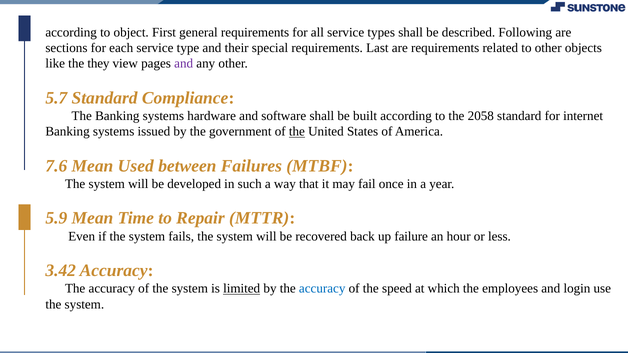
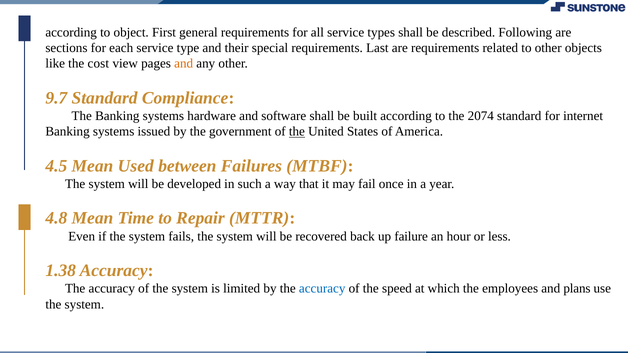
they: they -> cost
and at (184, 64) colour: purple -> orange
5.7: 5.7 -> 9.7
2058: 2058 -> 2074
7.6: 7.6 -> 4.5
5.9: 5.9 -> 4.8
3.42: 3.42 -> 1.38
limited underline: present -> none
login: login -> plans
